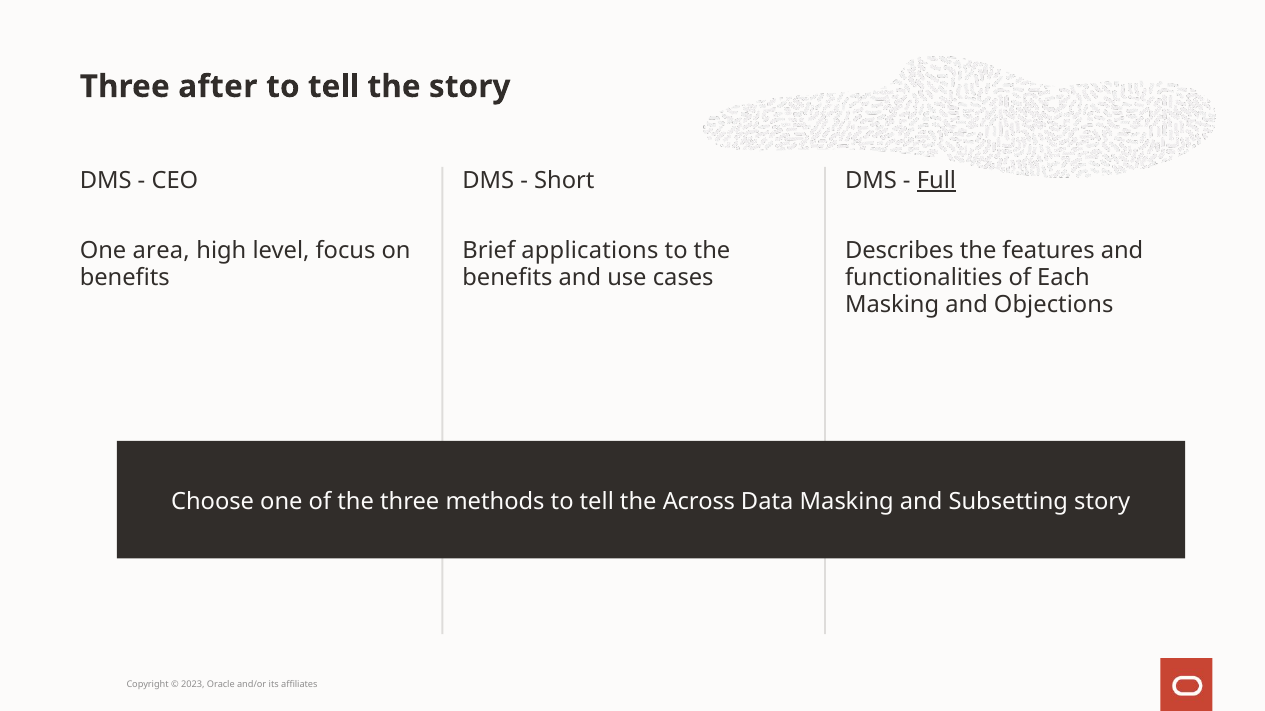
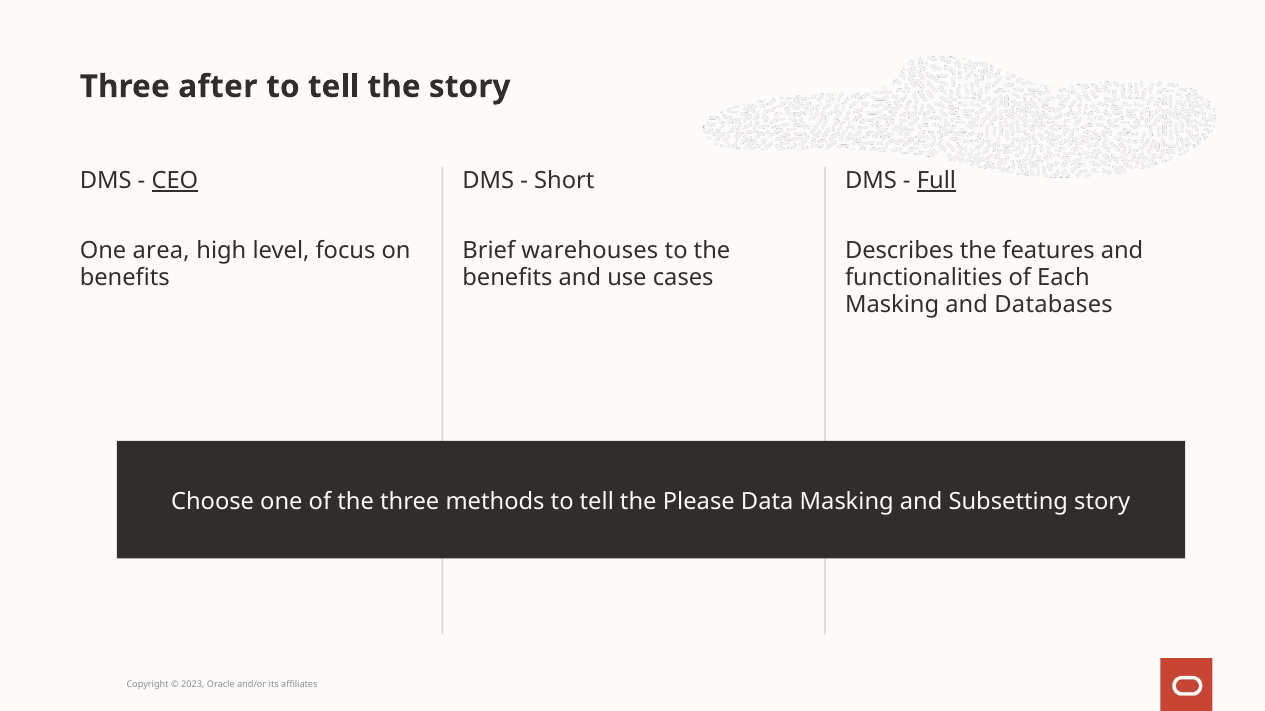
CEO underline: none -> present
applications: applications -> warehouses
Objections: Objections -> Databases
Across: Across -> Please
